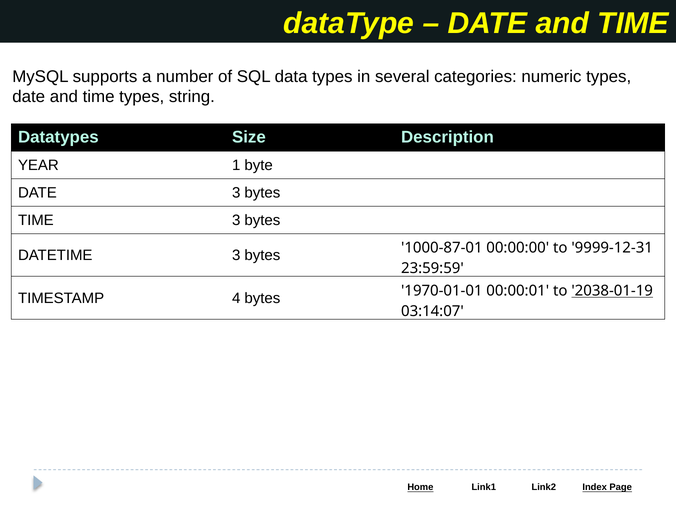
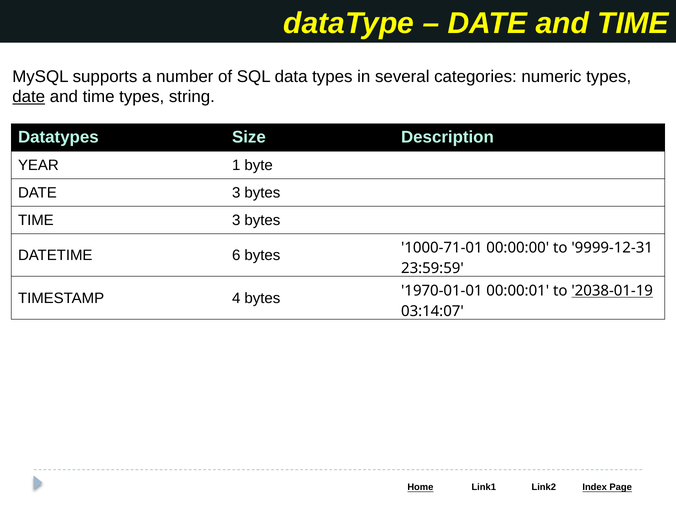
date at (29, 97) underline: none -> present
DATETIME 3: 3 -> 6
1000-87-01: 1000-87-01 -> 1000-71-01
